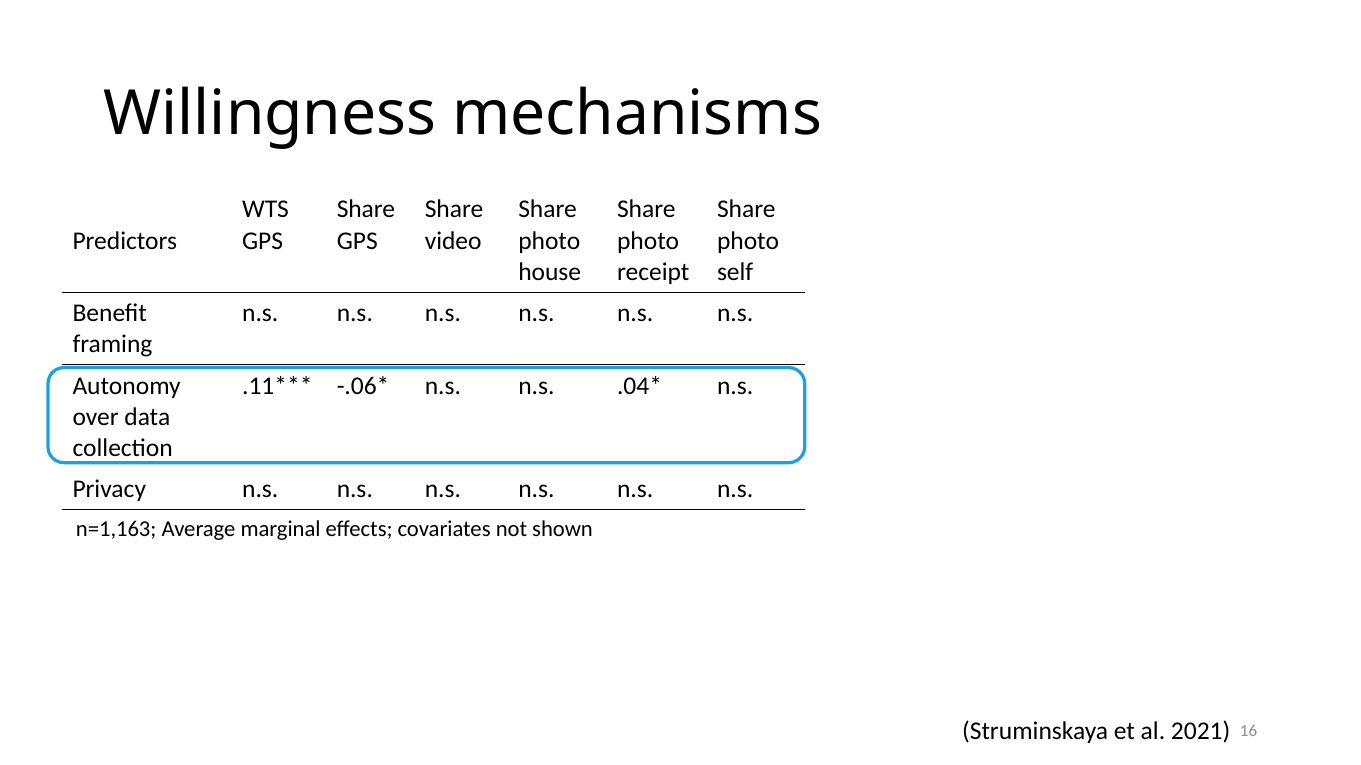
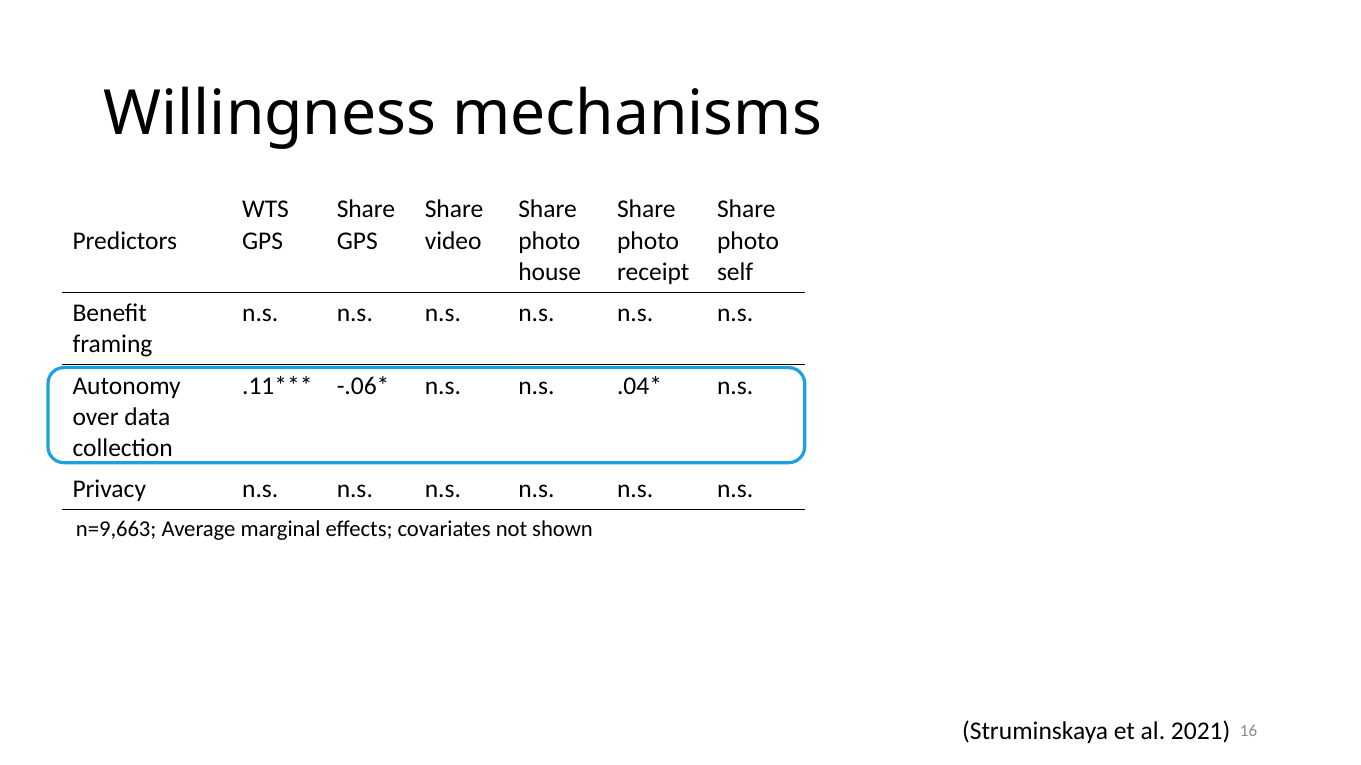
n=1,163: n=1,163 -> n=9,663
